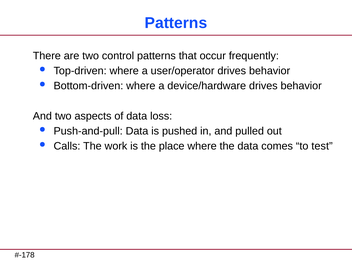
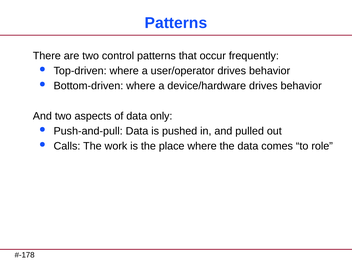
loss: loss -> only
test: test -> role
